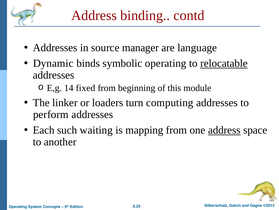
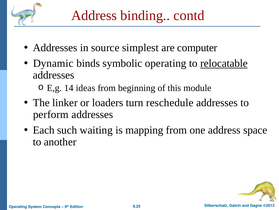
manager: manager -> simplest
language: language -> computer
fixed: fixed -> ideas
computing: computing -> reschedule
address at (224, 130) underline: present -> none
